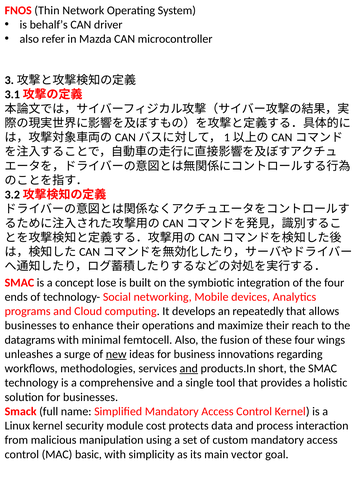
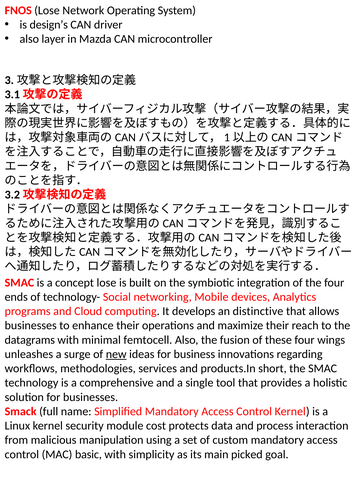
FNOS Thin: Thin -> Lose
behalf’s: behalf’s -> design’s
refer: refer -> layer
repeatedly: repeatedly -> distinctive
and at (189, 369) underline: present -> none
vector: vector -> picked
